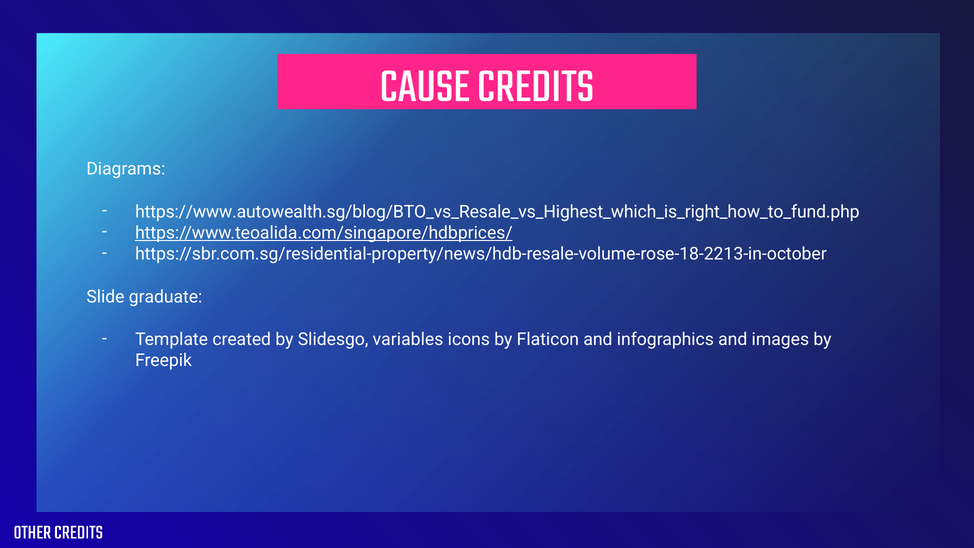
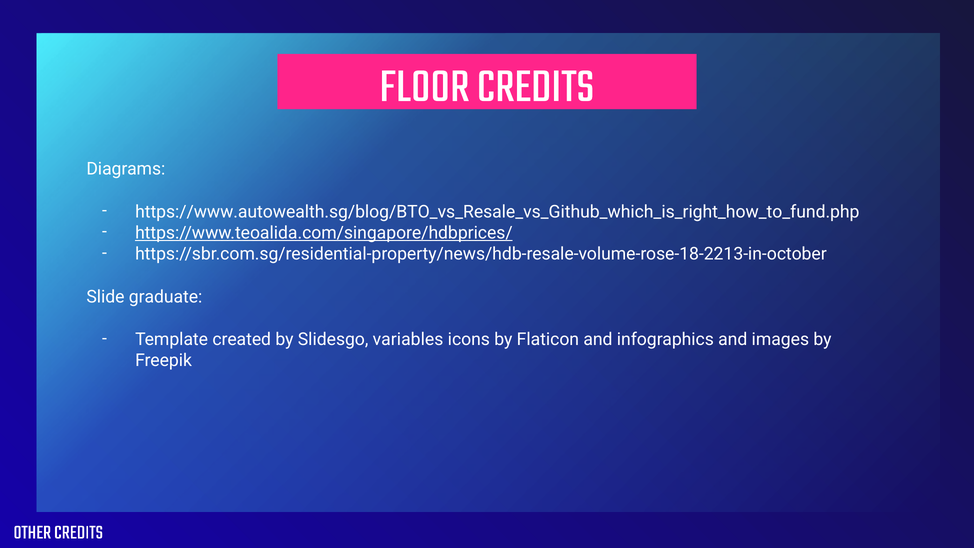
CAUSE: CAUSE -> FLOOR
https://www.autowealth.sg/blog/BTO_vs_Resale_vs_Highest_which_is_right_how_to_fund.php: https://www.autowealth.sg/blog/BTO_vs_Resale_vs_Highest_which_is_right_how_to_fund.php -> https://www.autowealth.sg/blog/BTO_vs_Resale_vs_Github_which_is_right_how_to_fund.php
